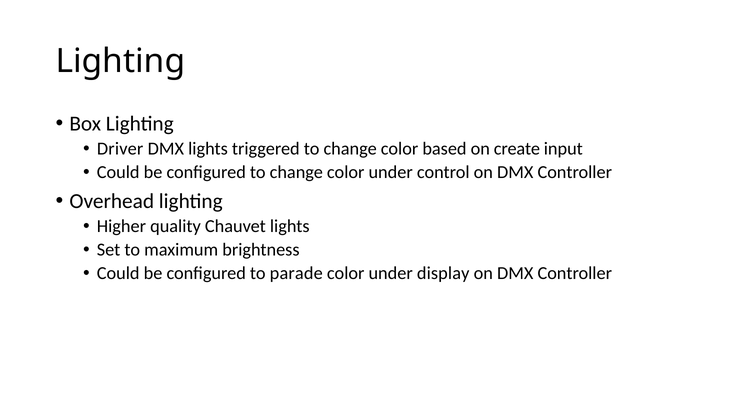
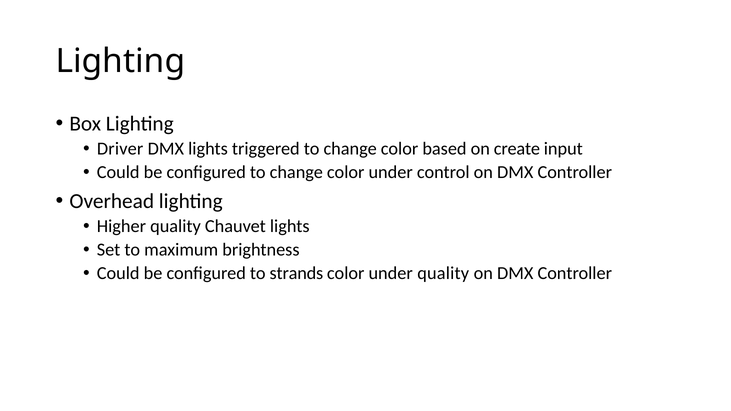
parade: parade -> strands
under display: display -> quality
